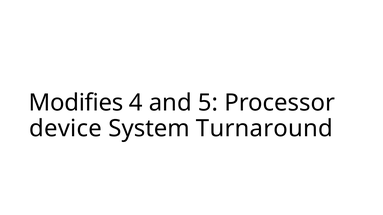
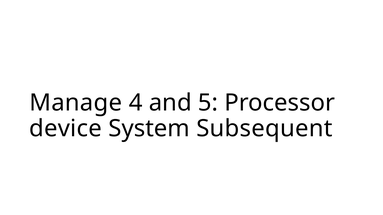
Modifies: Modifies -> Manage
Turnaround: Turnaround -> Subsequent
